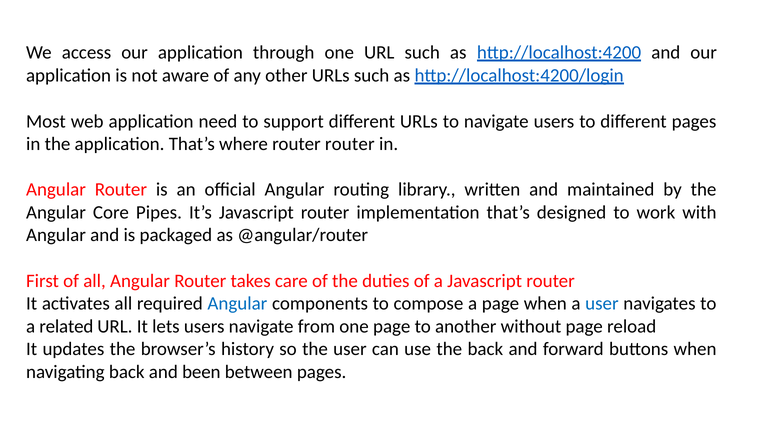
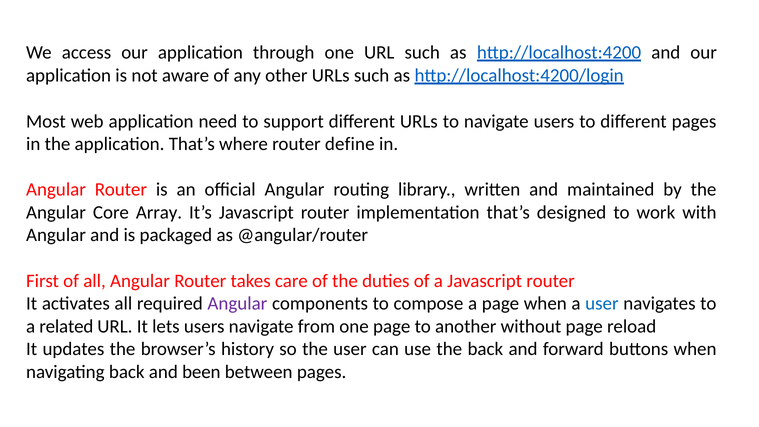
router router: router -> define
Pipes: Pipes -> Array
Angular at (237, 303) colour: blue -> purple
